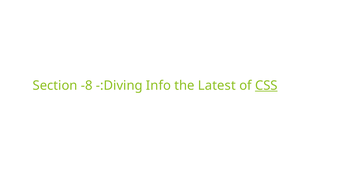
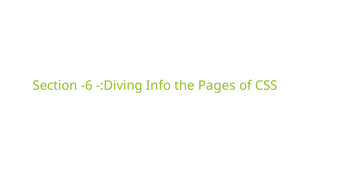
-8: -8 -> -6
Latest: Latest -> Pages
CSS underline: present -> none
